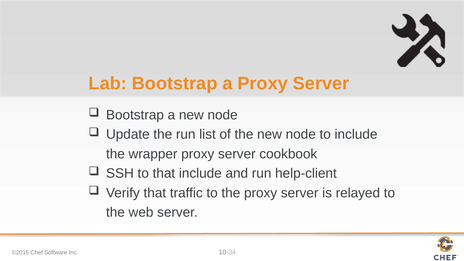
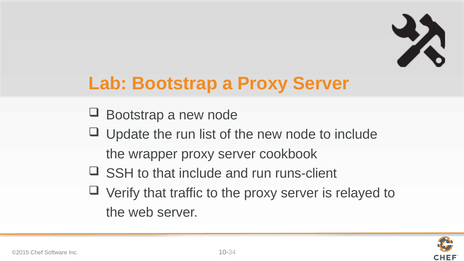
help-client: help-client -> runs-client
